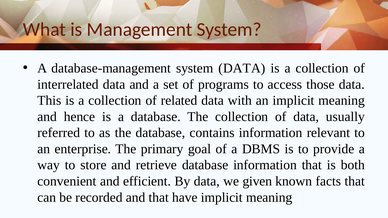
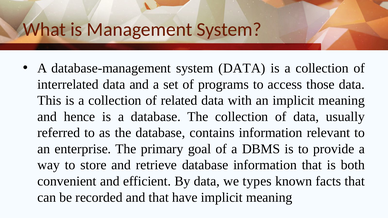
given: given -> types
